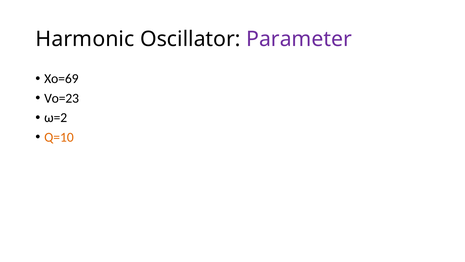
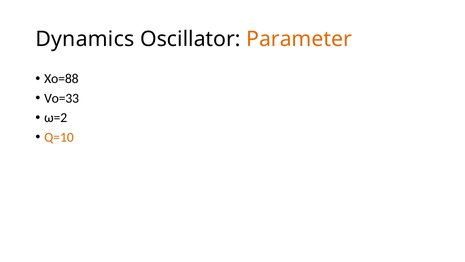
Harmonic: Harmonic -> Dynamics
Parameter colour: purple -> orange
Xo=69: Xo=69 -> Xo=88
Vo=23: Vo=23 -> Vo=33
